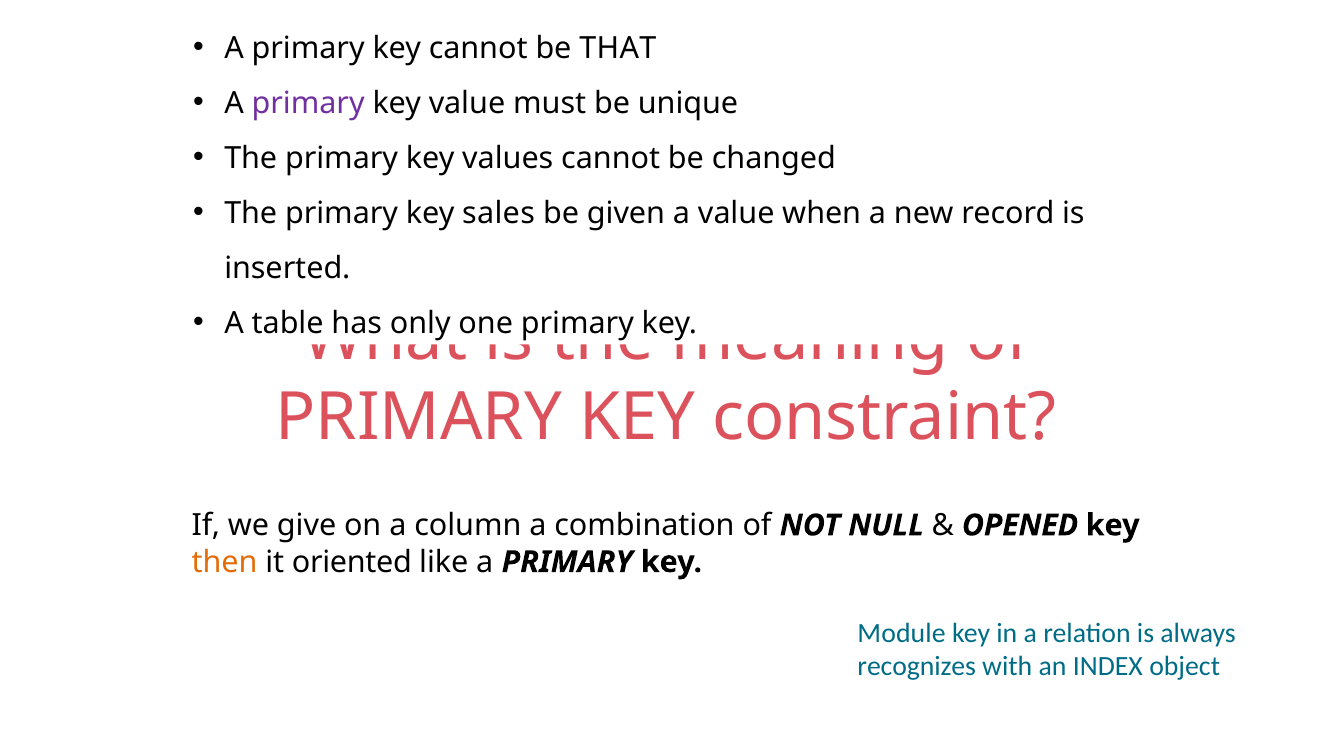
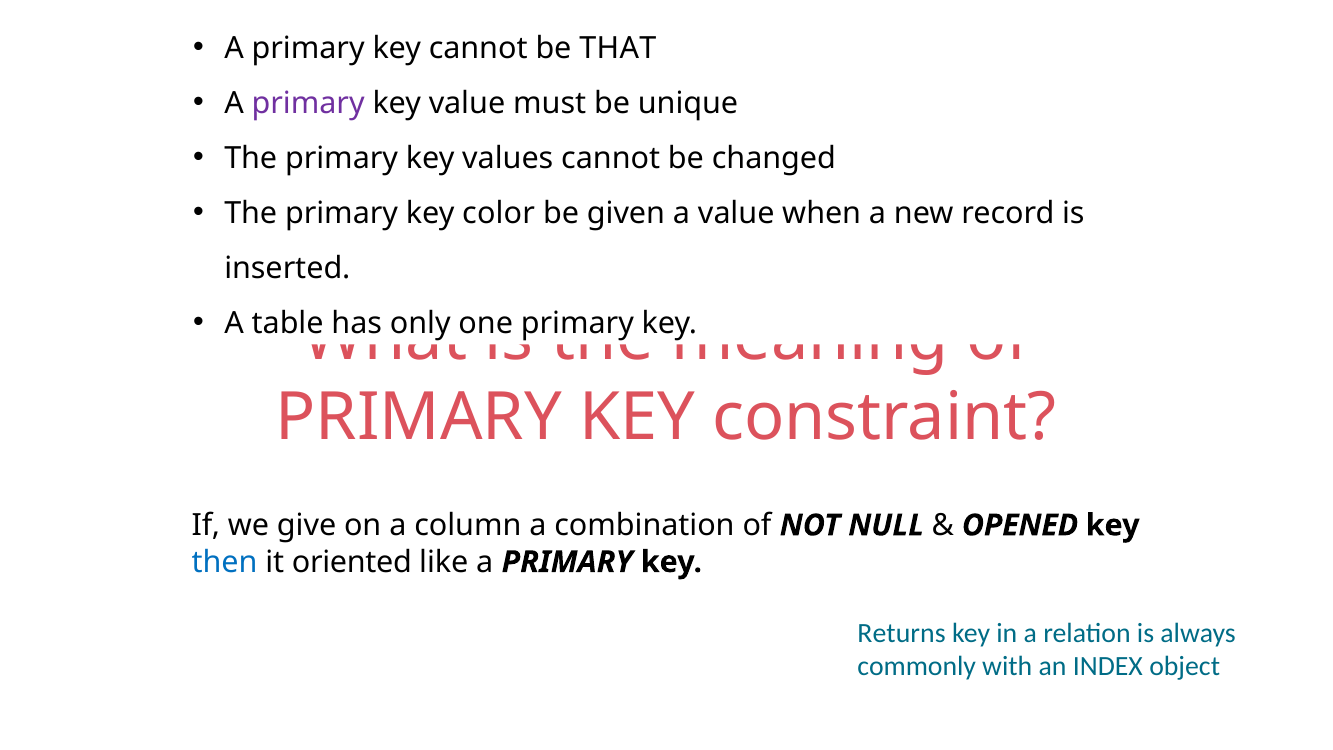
sales: sales -> color
then colour: orange -> blue
Module: Module -> Returns
recognizes: recognizes -> commonly
